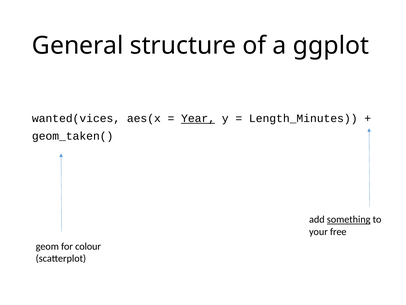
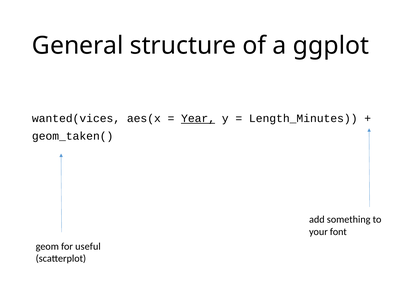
something underline: present -> none
free: free -> font
colour: colour -> useful
